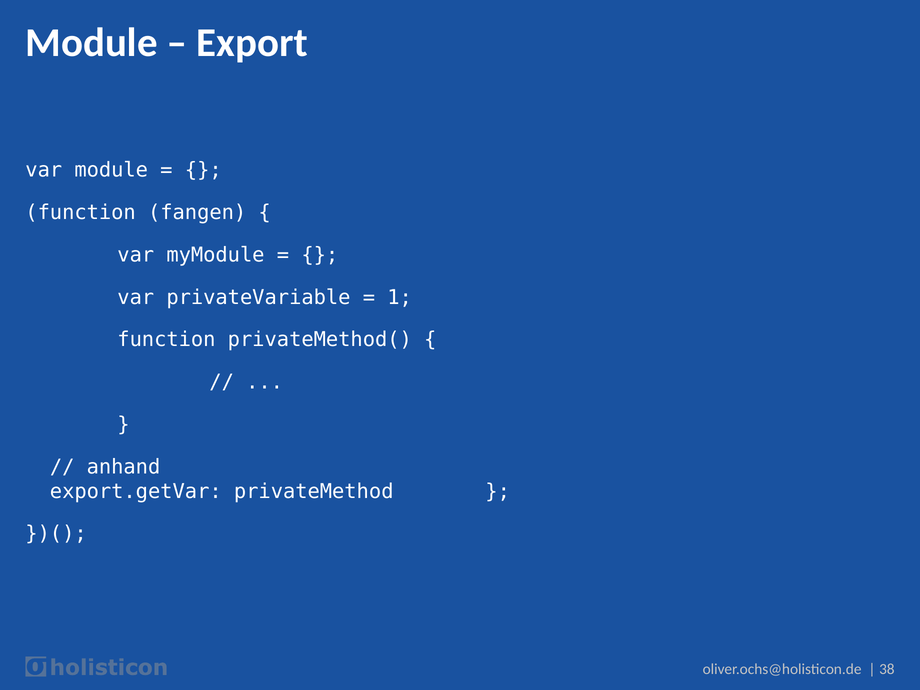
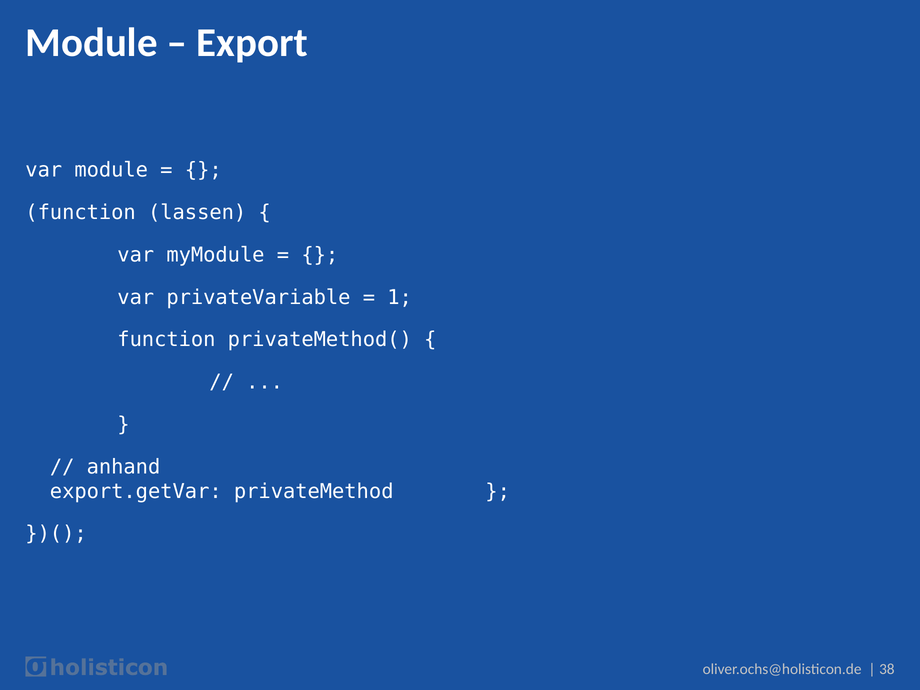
fangen: fangen -> lassen
